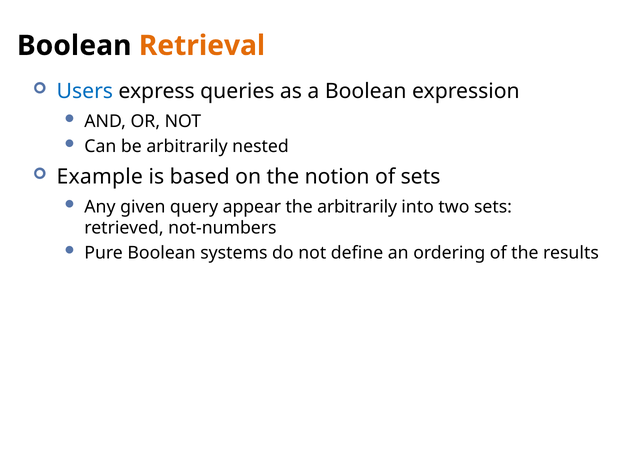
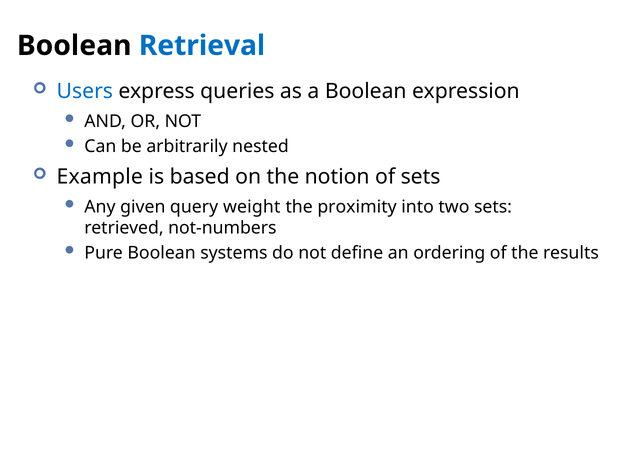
Retrieval colour: orange -> blue
appear: appear -> weight
the arbitrarily: arbitrarily -> proximity
